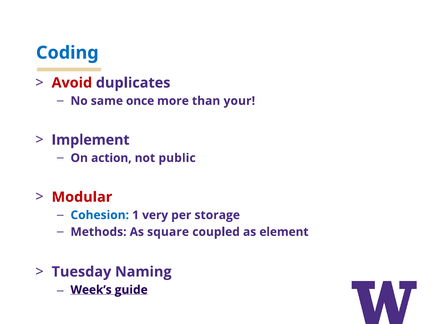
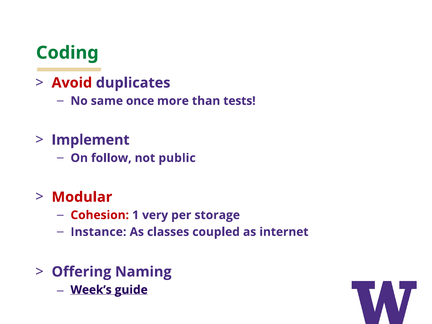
Coding colour: blue -> green
your: your -> tests
action: action -> follow
Cohesion colour: blue -> red
Methods: Methods -> Instance
square: square -> classes
element: element -> internet
Tuesday: Tuesday -> Offering
